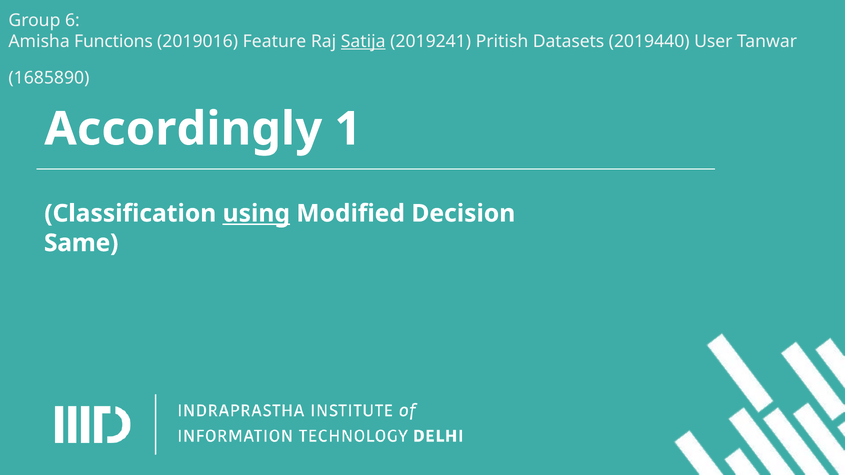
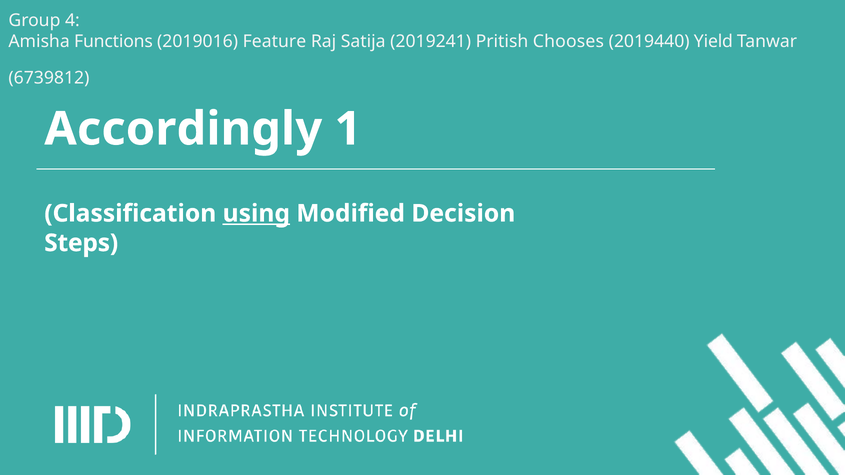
6: 6 -> 4
Satija underline: present -> none
Datasets: Datasets -> Chooses
User: User -> Yield
1685890: 1685890 -> 6739812
Same: Same -> Steps
